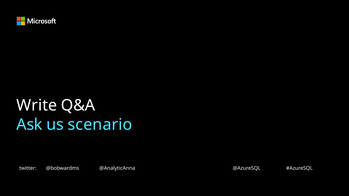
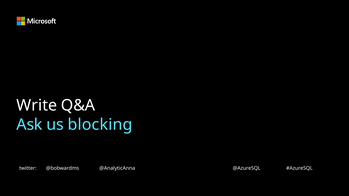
scenario: scenario -> blocking
